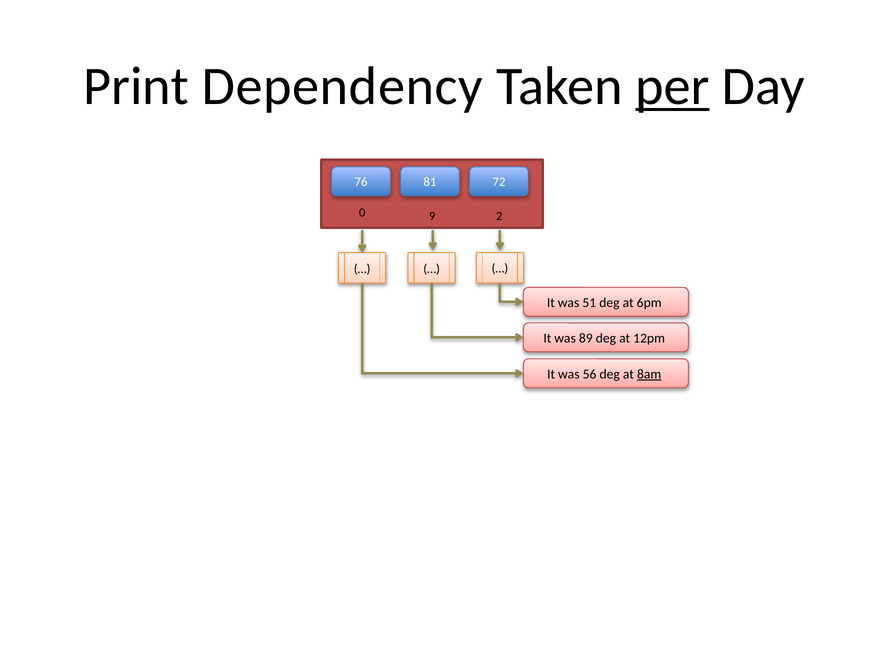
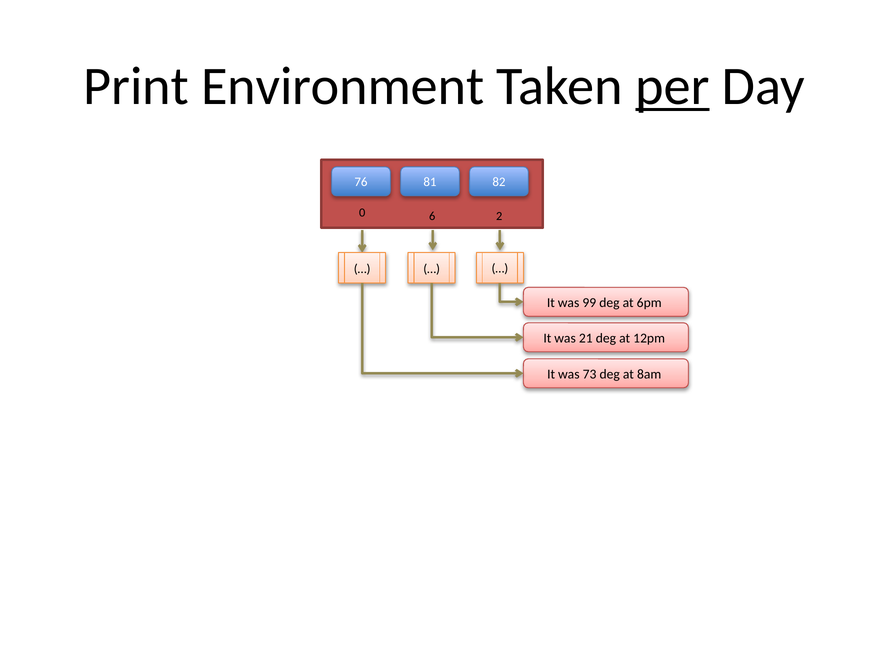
Dependency: Dependency -> Environment
72: 72 -> 82
9: 9 -> 6
51: 51 -> 99
89: 89 -> 21
56: 56 -> 73
8am underline: present -> none
